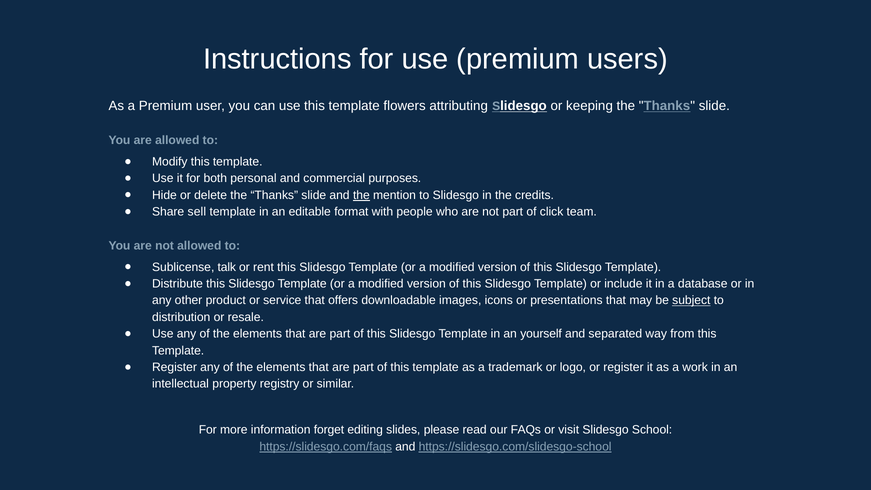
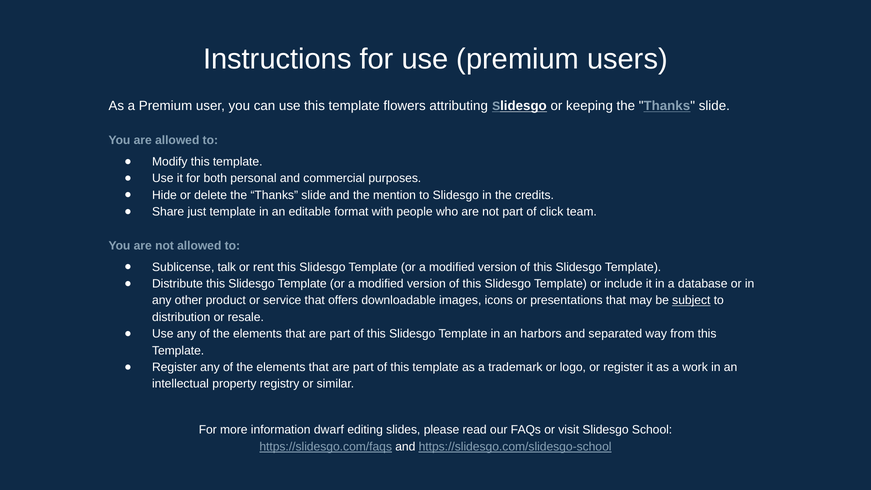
the at (361, 195) underline: present -> none
sell: sell -> just
yourself: yourself -> harbors
forget: forget -> dwarf
